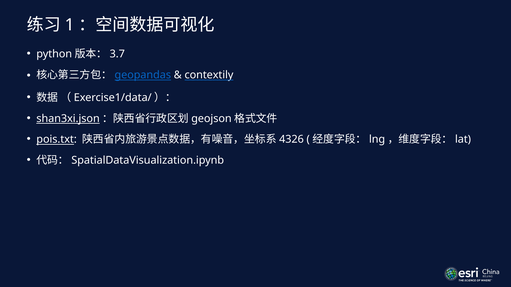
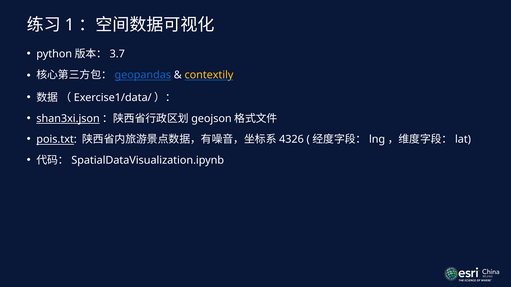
contextily colour: white -> yellow
